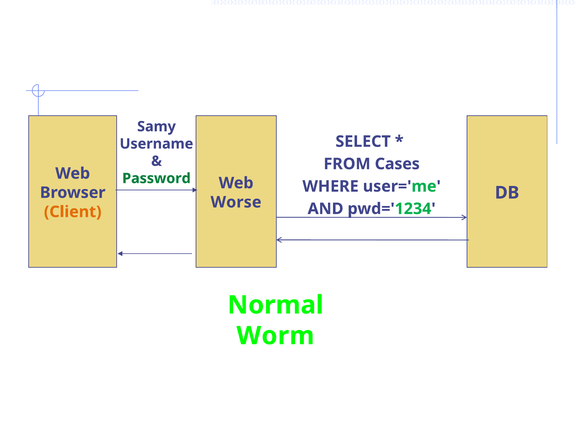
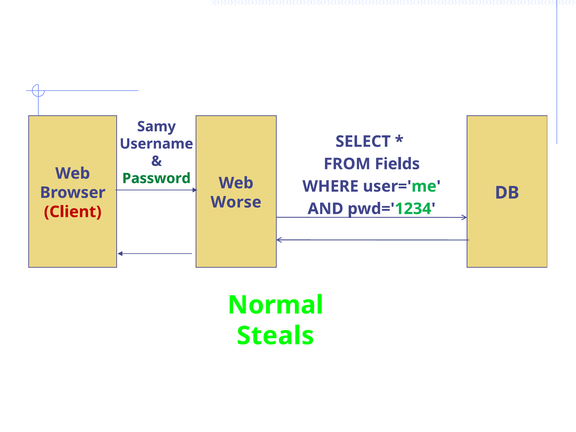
Cases: Cases -> Fields
Client colour: orange -> red
Worm: Worm -> Steals
